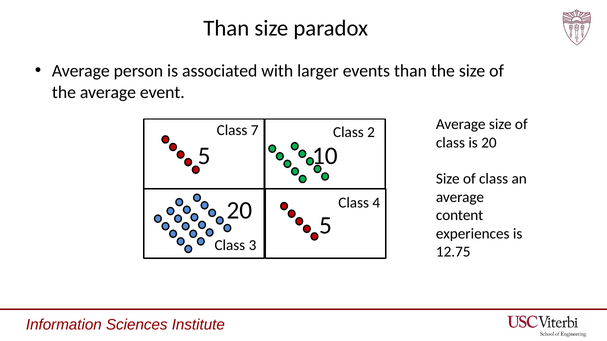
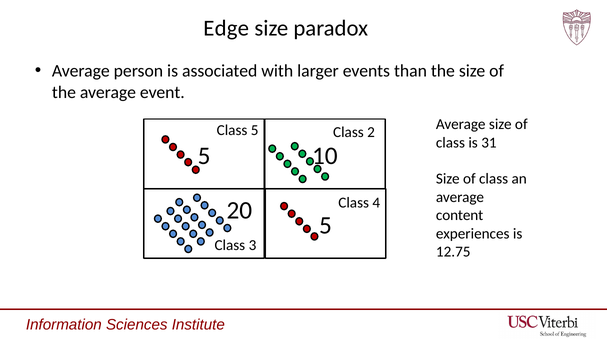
Than at (226, 28): Than -> Edge
Class 7: 7 -> 5
is 20: 20 -> 31
